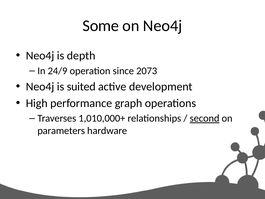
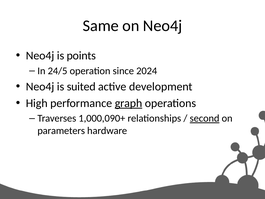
Some: Some -> Same
depth: depth -> points
24/9: 24/9 -> 24/5
2073: 2073 -> 2024
graph underline: none -> present
1,010,000+: 1,010,000+ -> 1,000,090+
